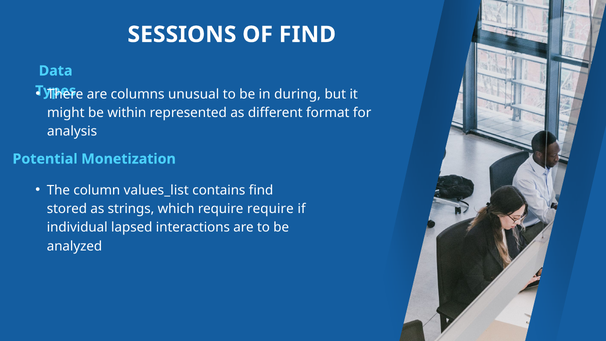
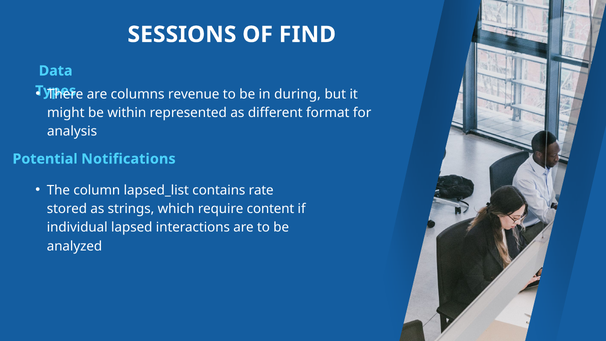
unusual: unusual -> revenue
Monetization: Monetization -> Notifications
values_list: values_list -> lapsed_list
contains find: find -> rate
require require: require -> content
